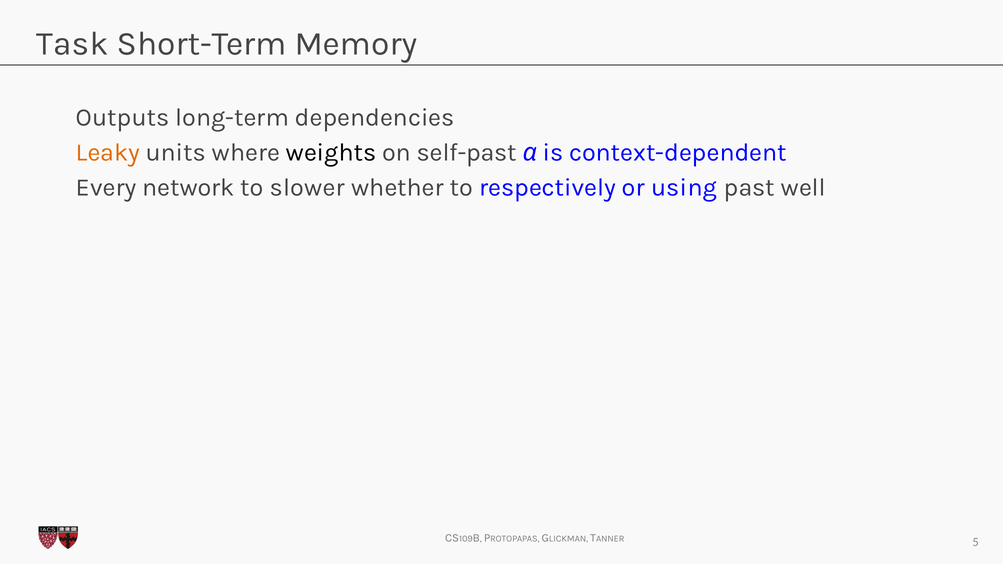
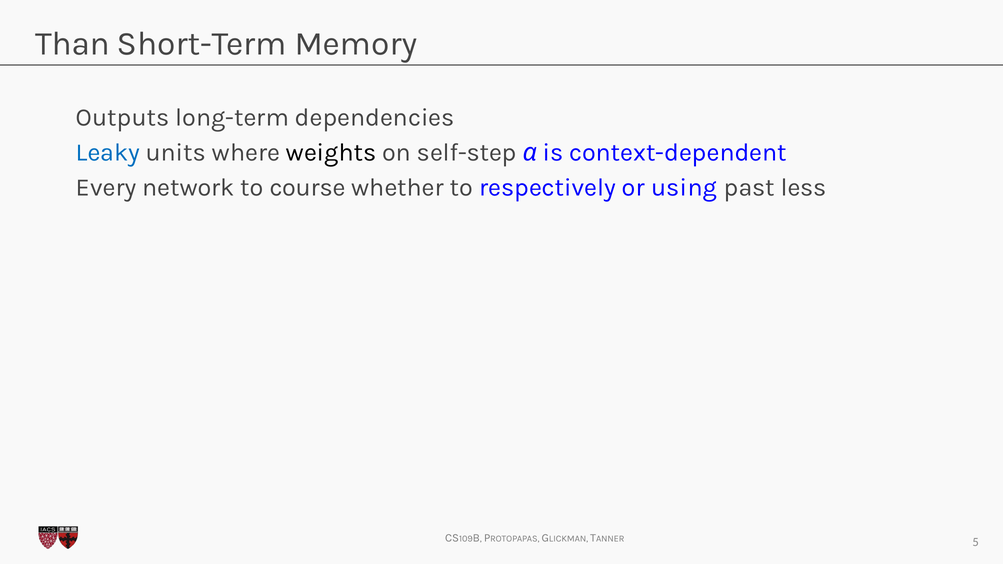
Task: Task -> Than
Leaky colour: orange -> blue
self-past: self-past -> self-step
slower: slower -> course
well: well -> less
